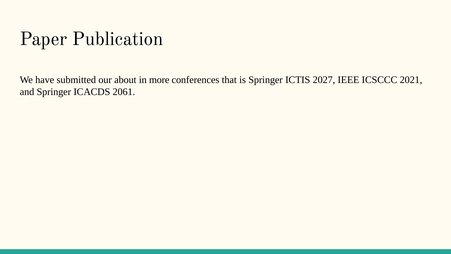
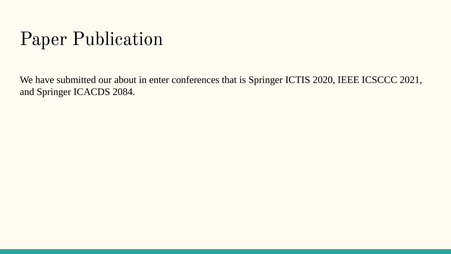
more: more -> enter
2027: 2027 -> 2020
2061: 2061 -> 2084
